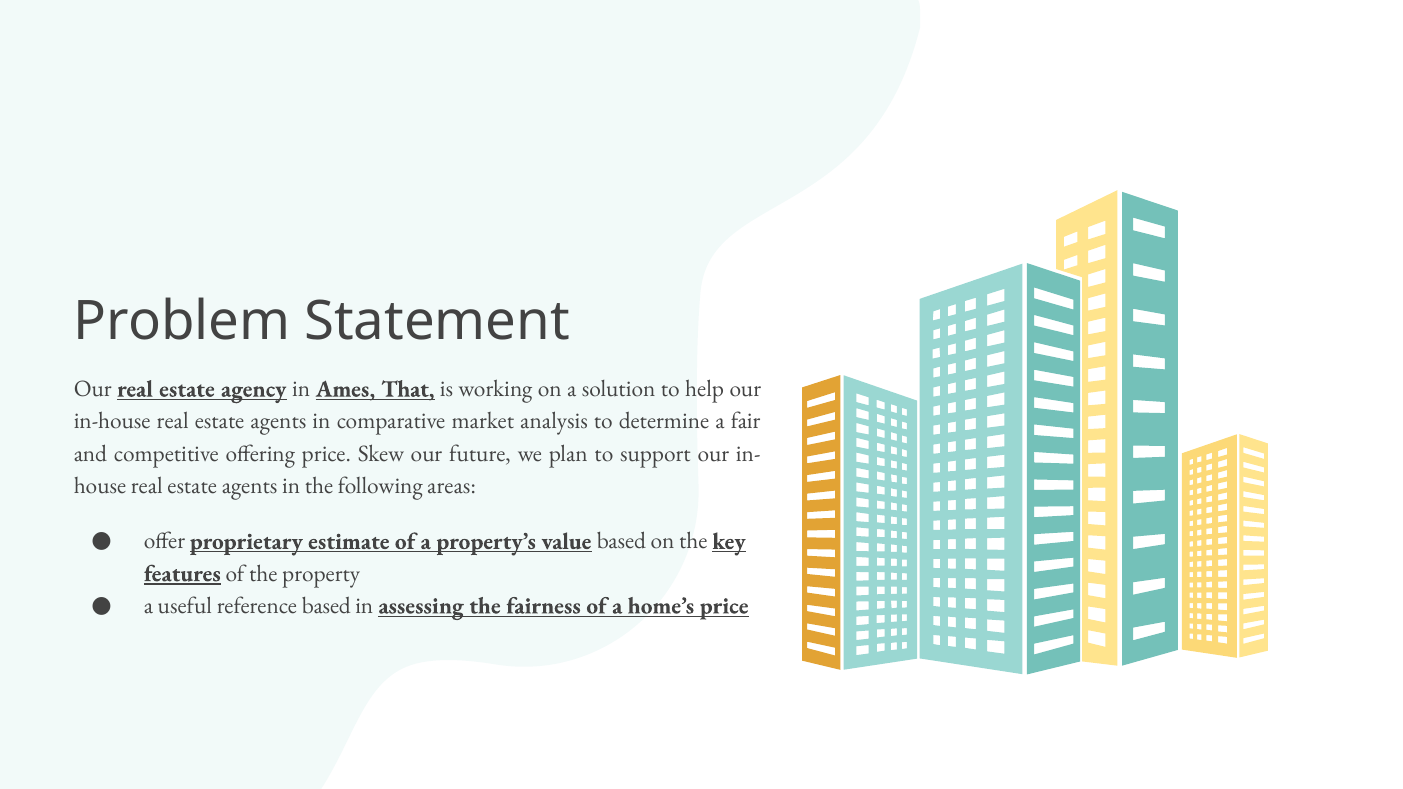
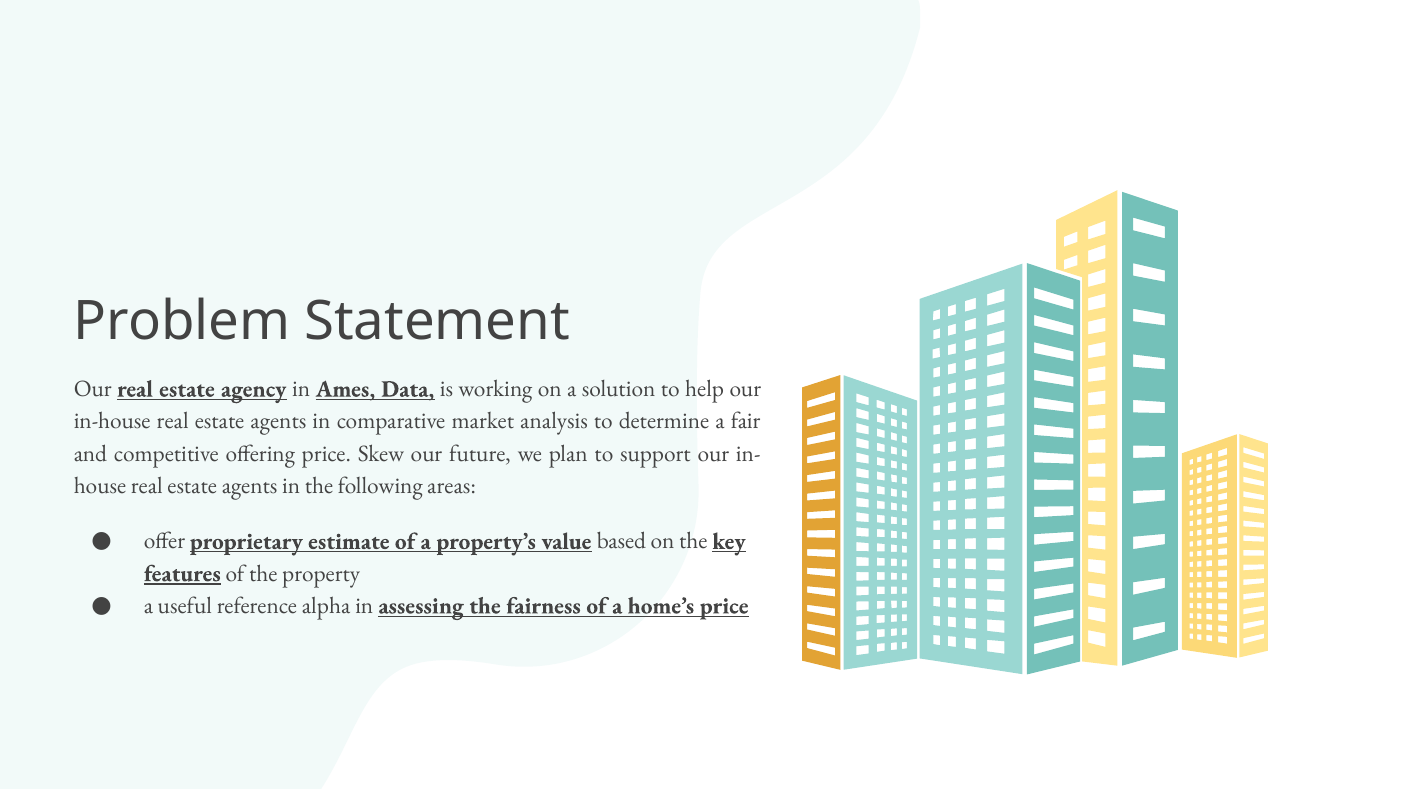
That: That -> Data
reference based: based -> alpha
